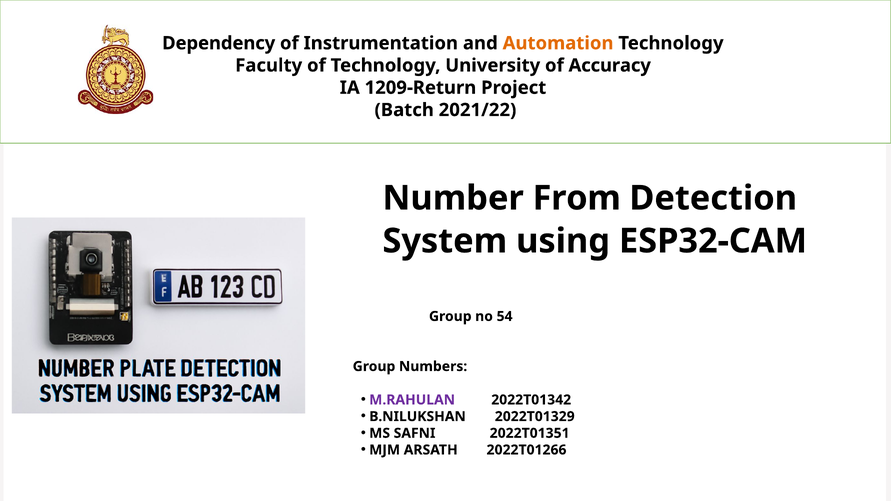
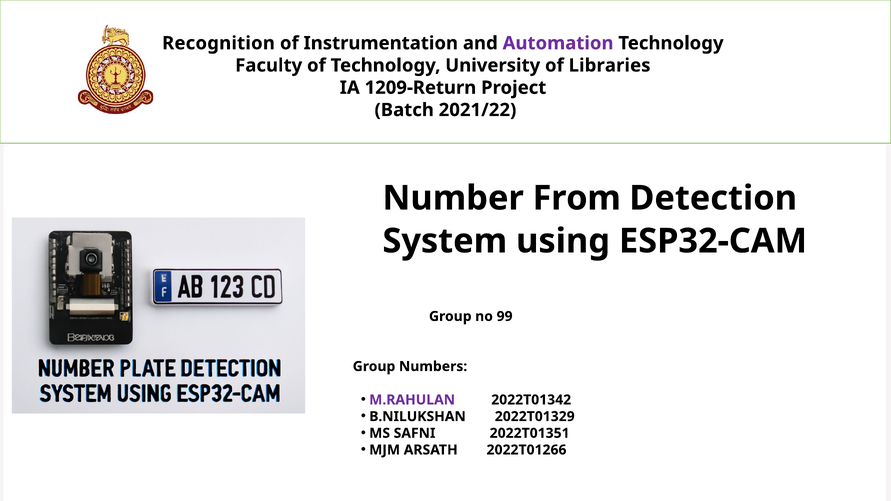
Dependency: Dependency -> Recognition
Automation colour: orange -> purple
Accuracy: Accuracy -> Libraries
54: 54 -> 99
